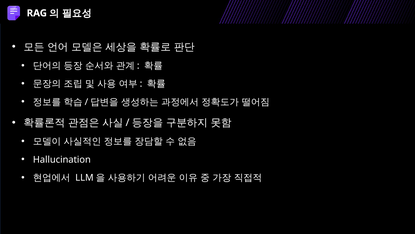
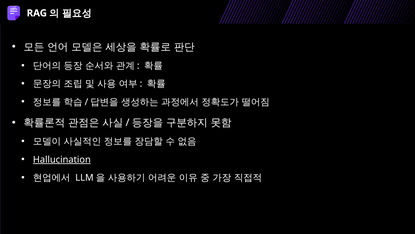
Hallucination underline: none -> present
